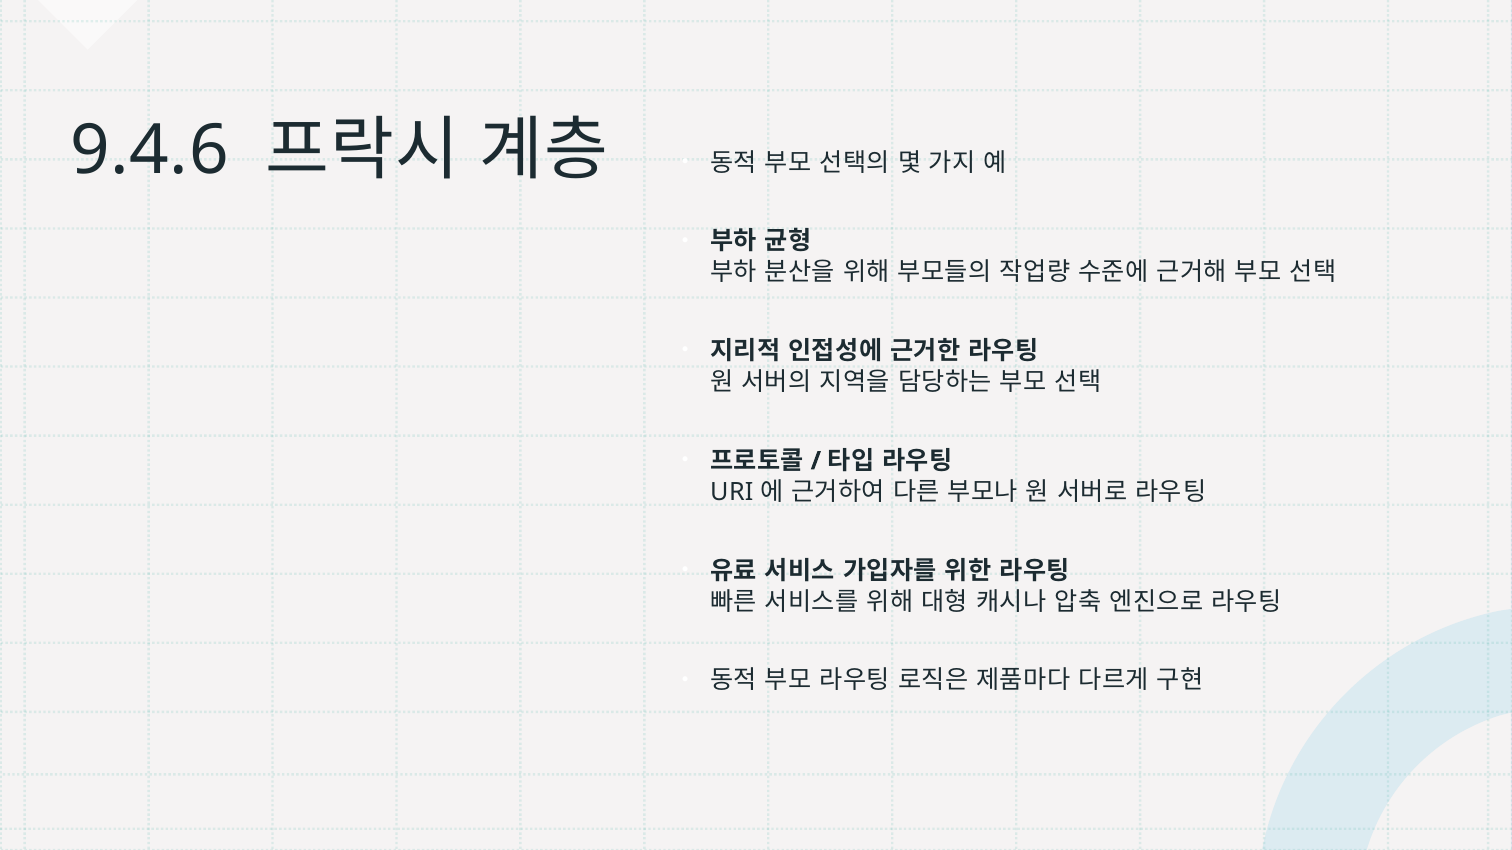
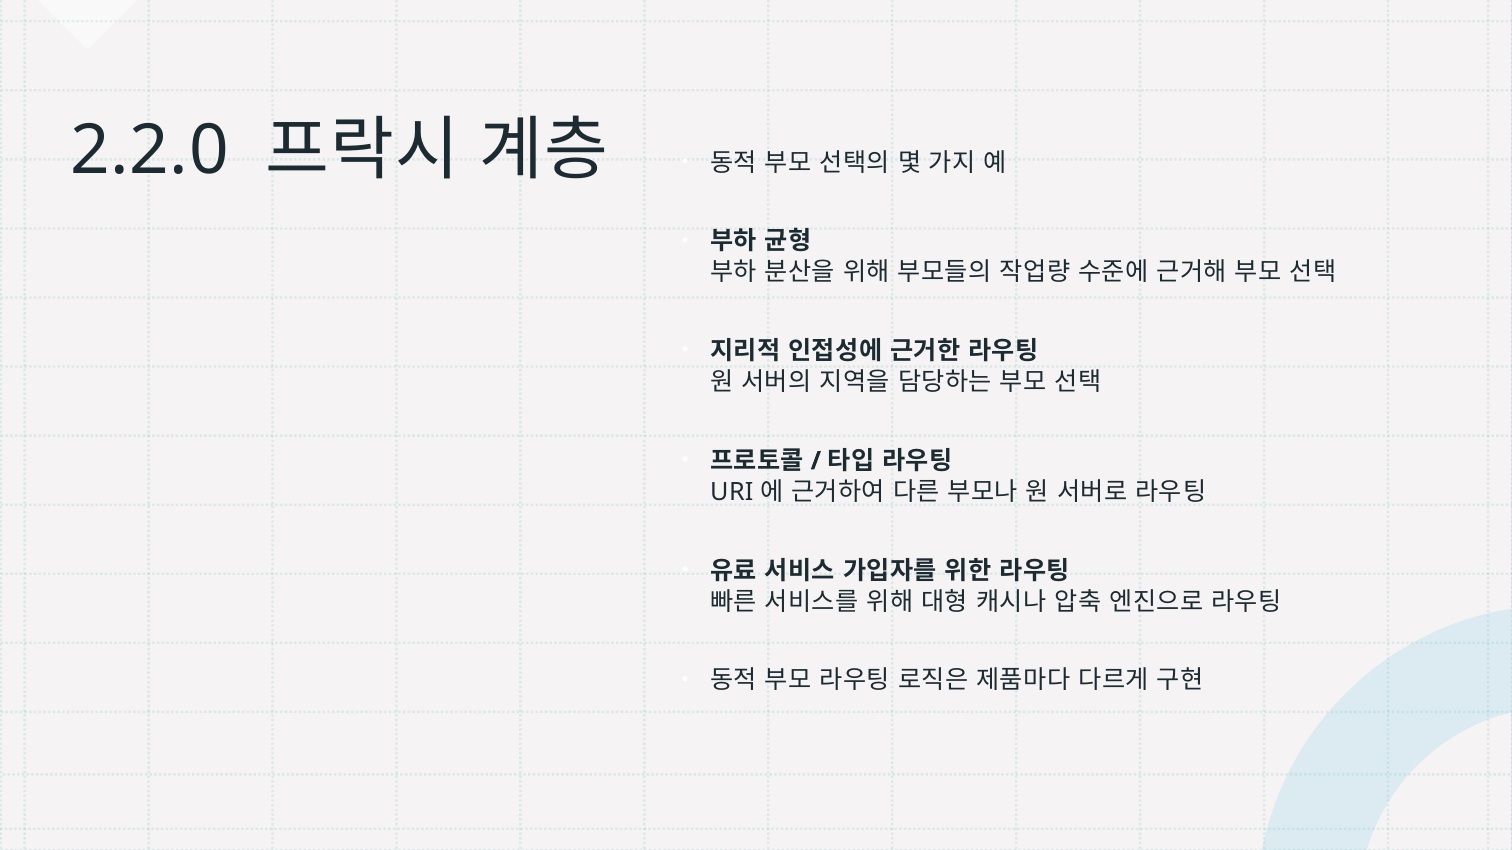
9.4.6: 9.4.6 -> 2.2.0
